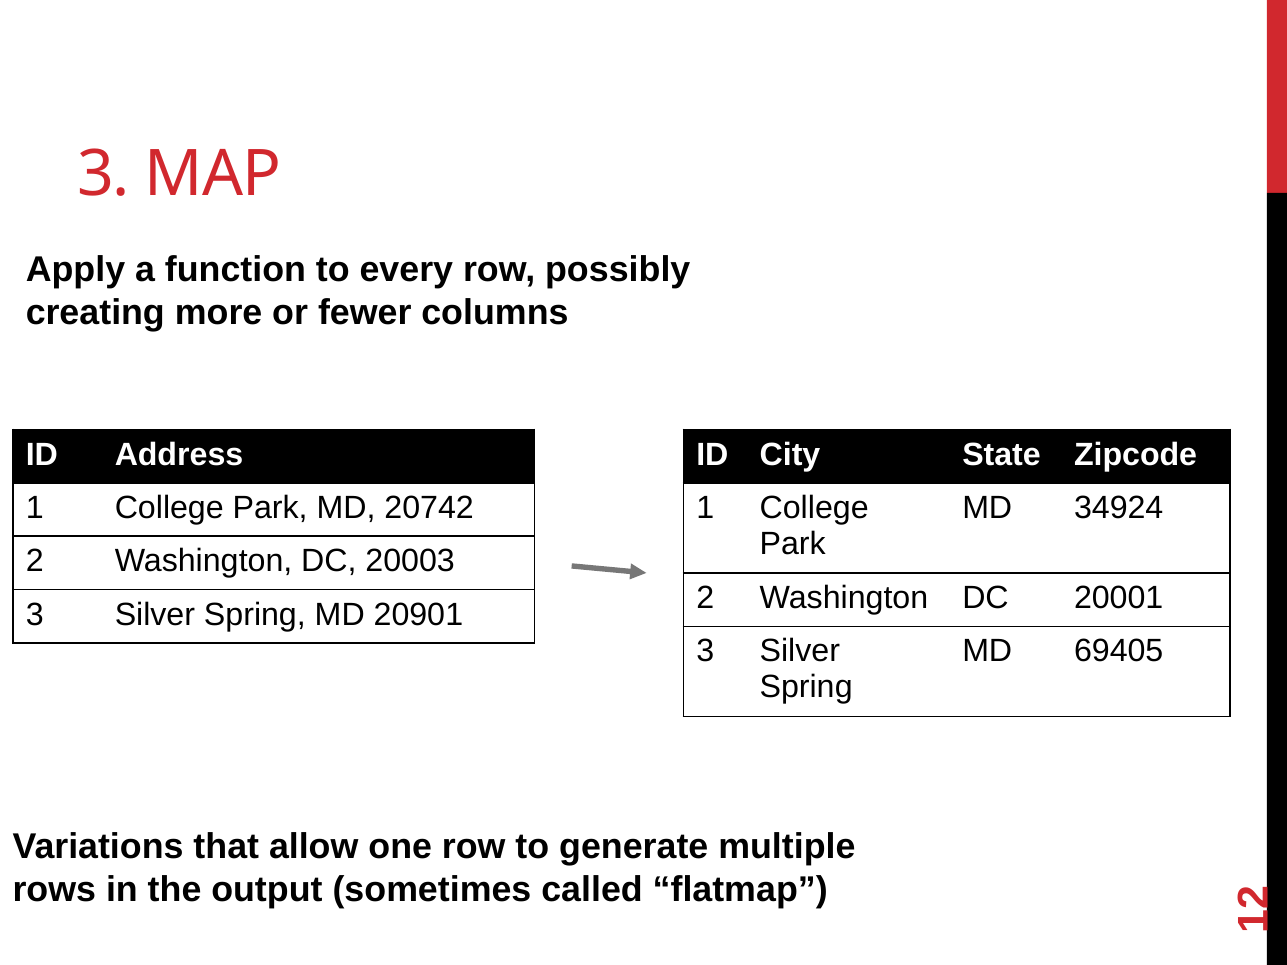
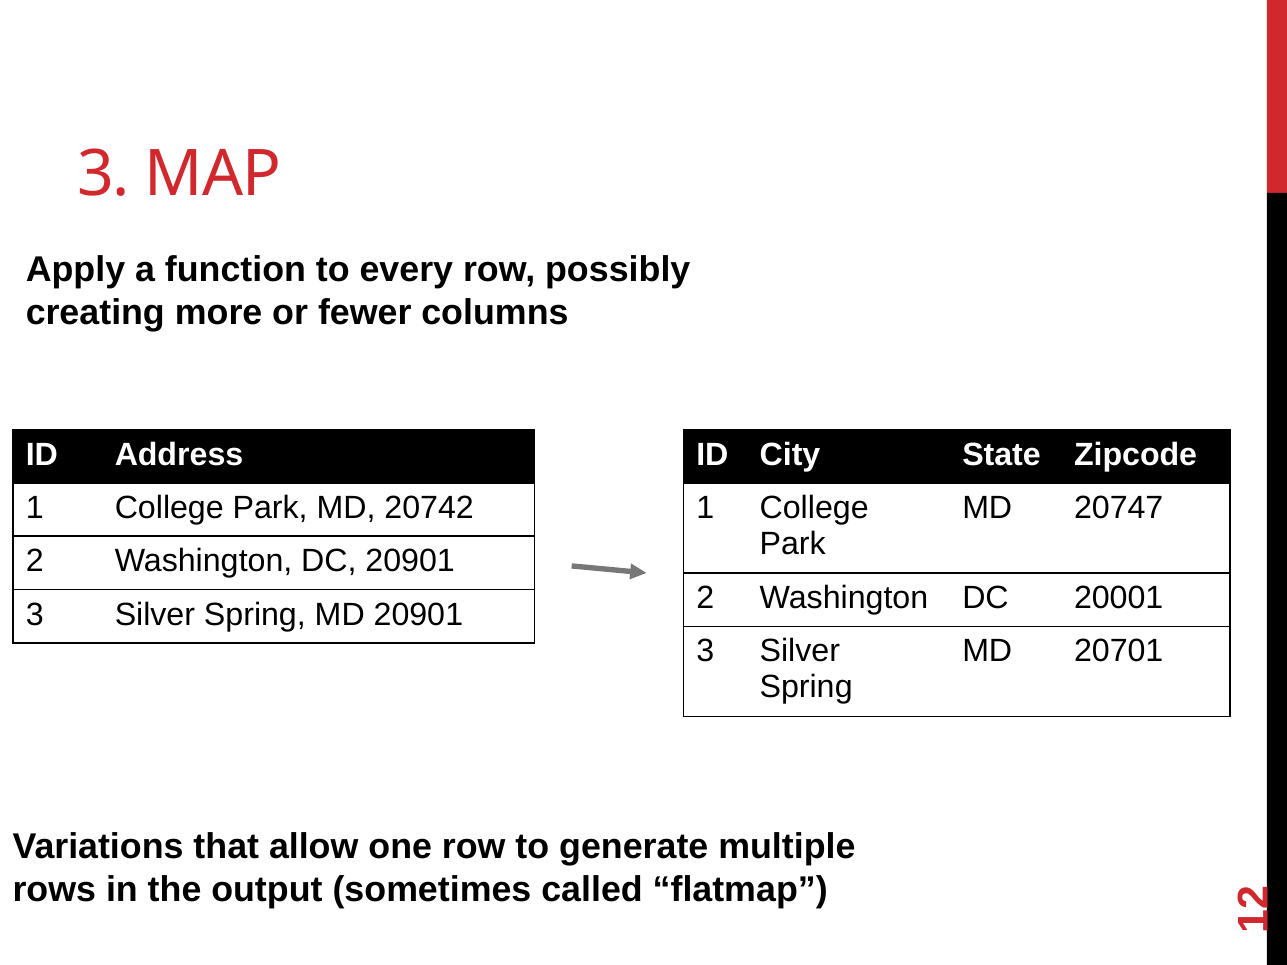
34924: 34924 -> 20747
DC 20003: 20003 -> 20901
69405: 69405 -> 20701
